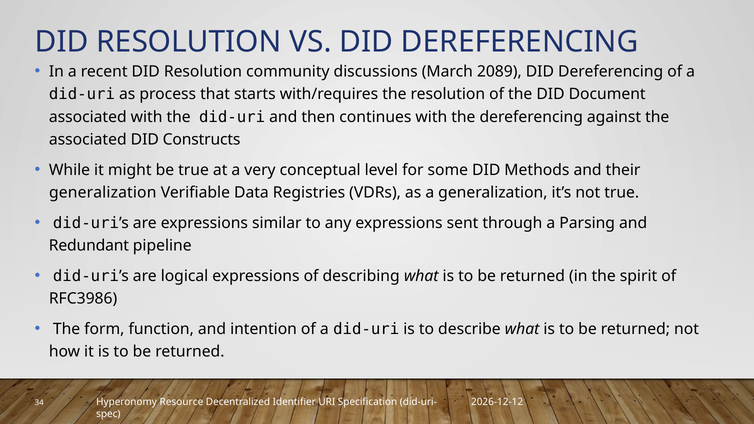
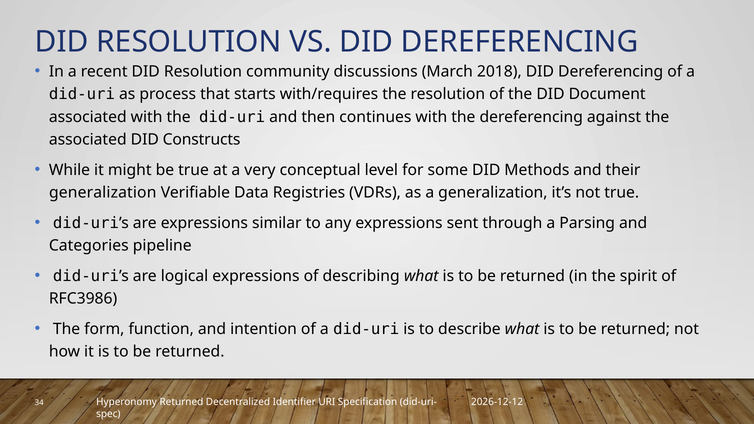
2089: 2089 -> 2018
Redundant: Redundant -> Categories
Hyperonomy Resource: Resource -> Returned
